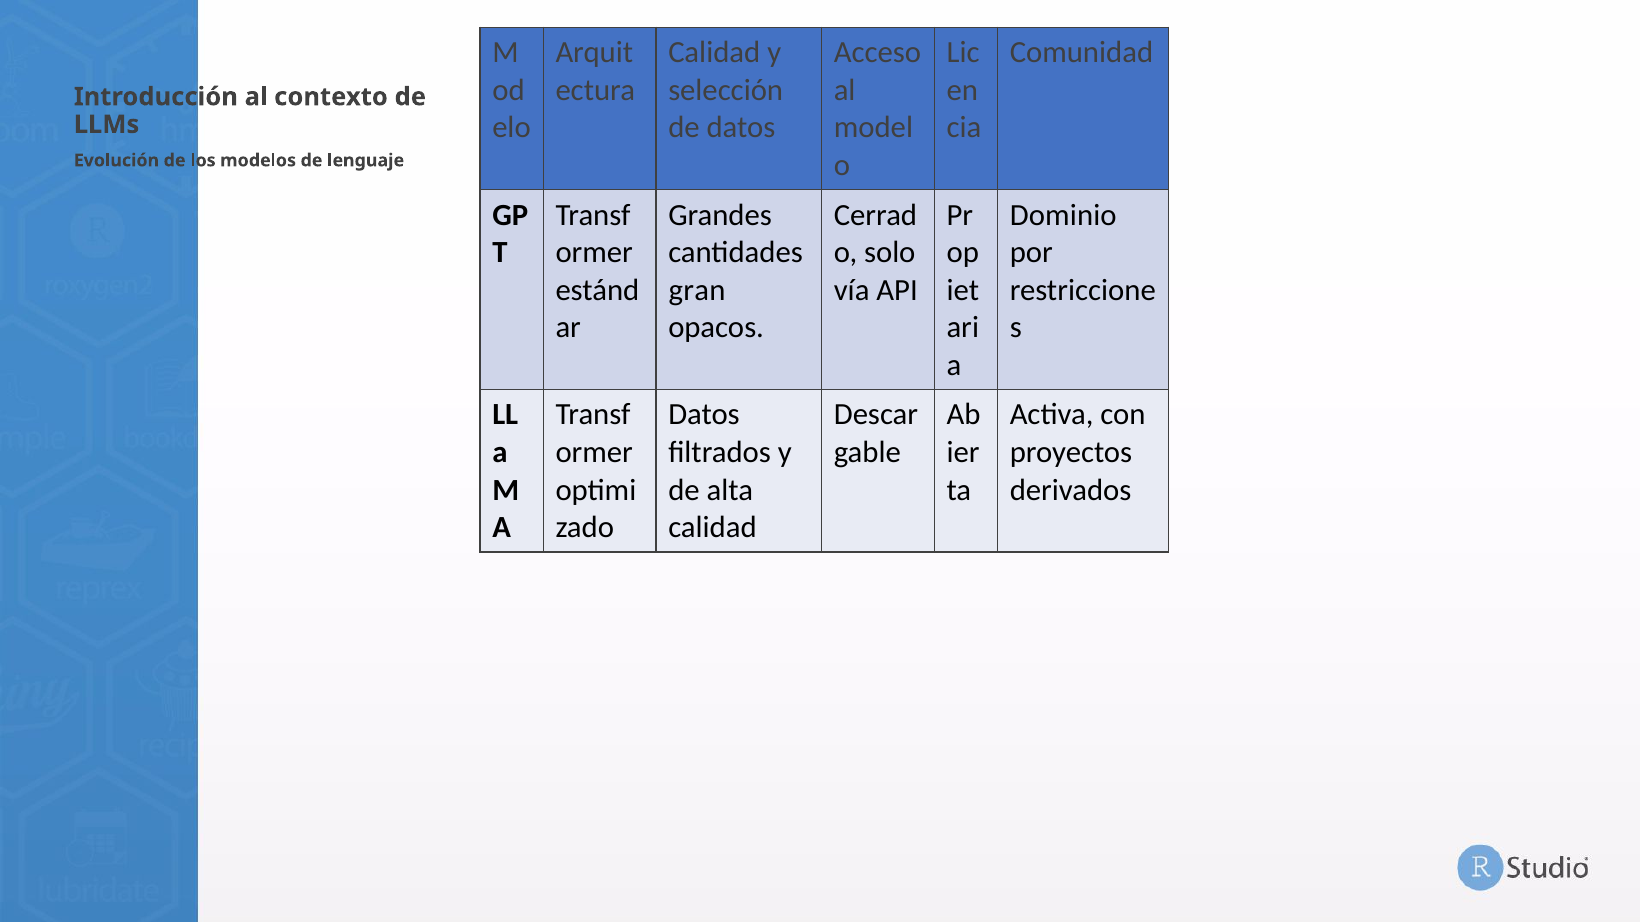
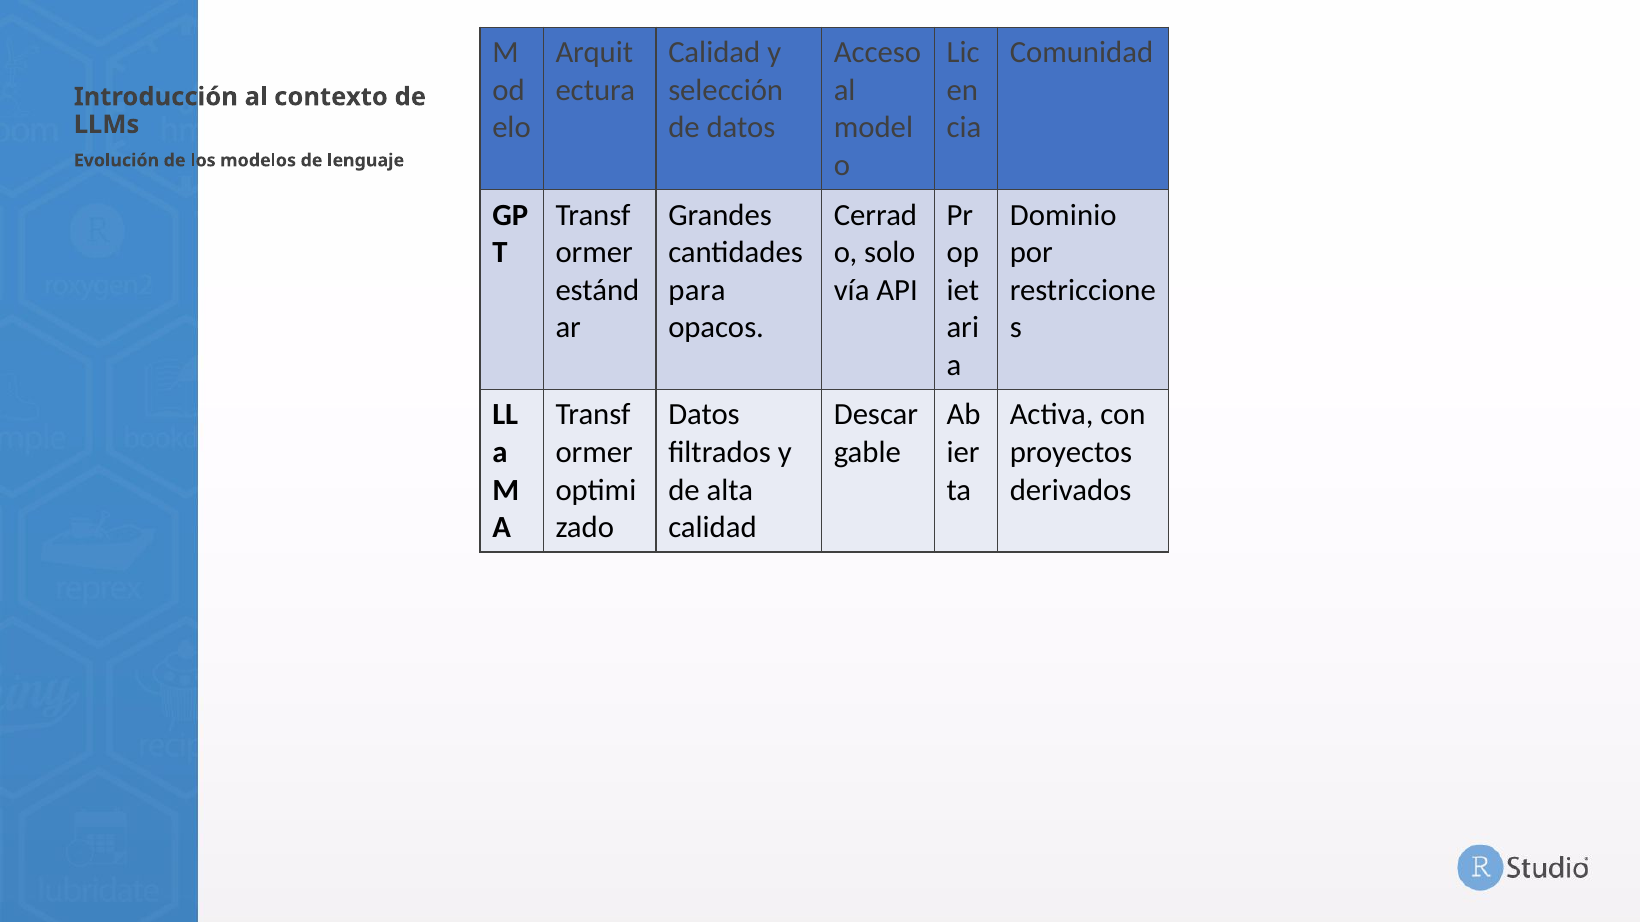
gran: gran -> para
